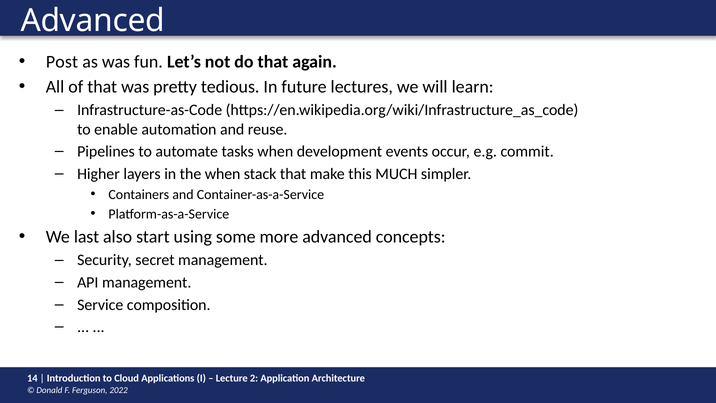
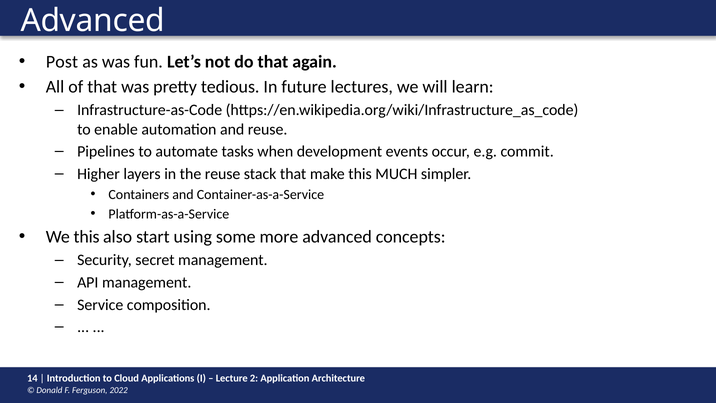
the when: when -> reuse
We last: last -> this
